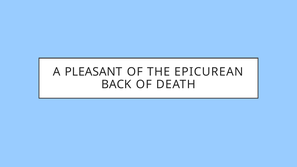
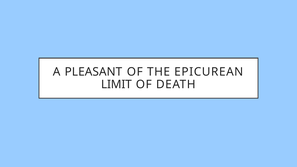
BACK: BACK -> LIMIT
